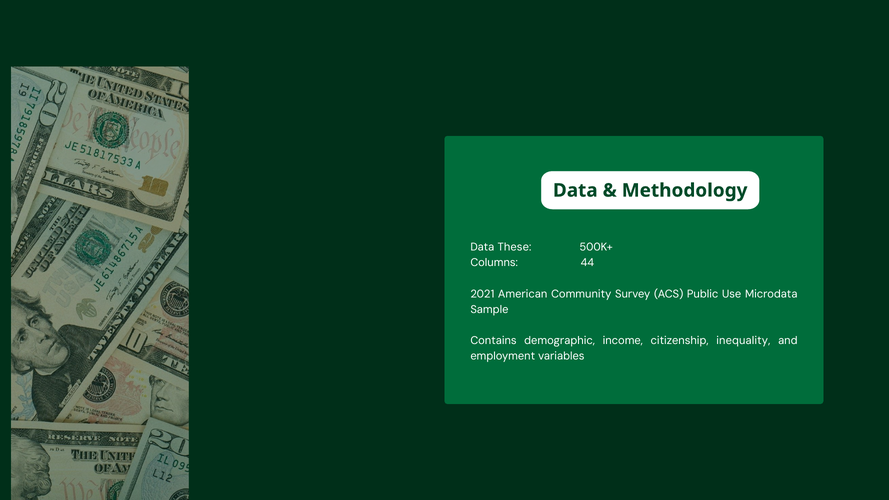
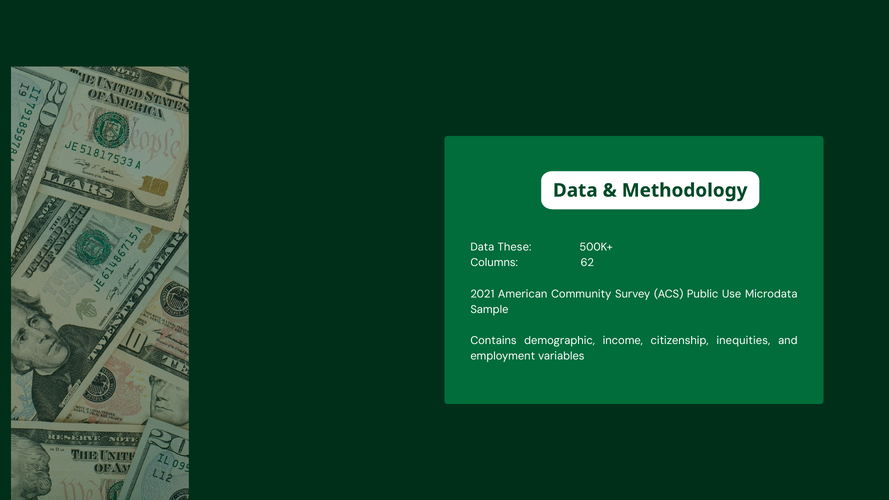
44: 44 -> 62
inequality: inequality -> inequities
